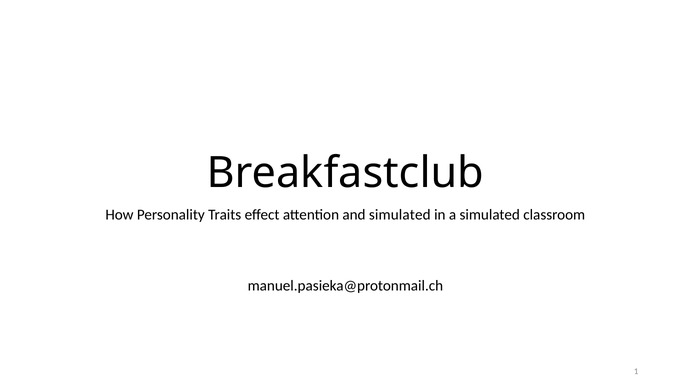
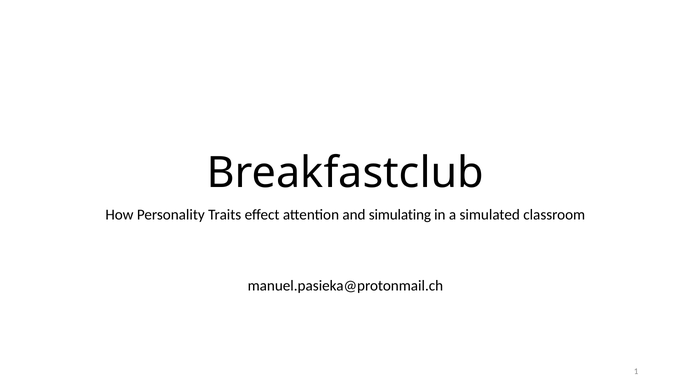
and simulated: simulated -> simulating
